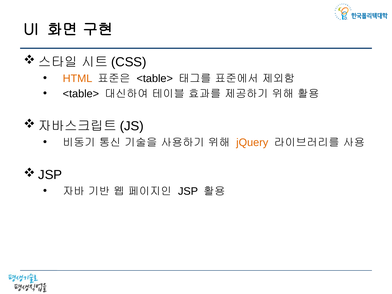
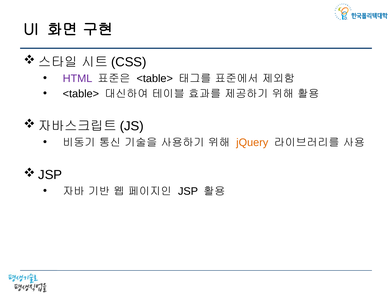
HTML colour: orange -> purple
